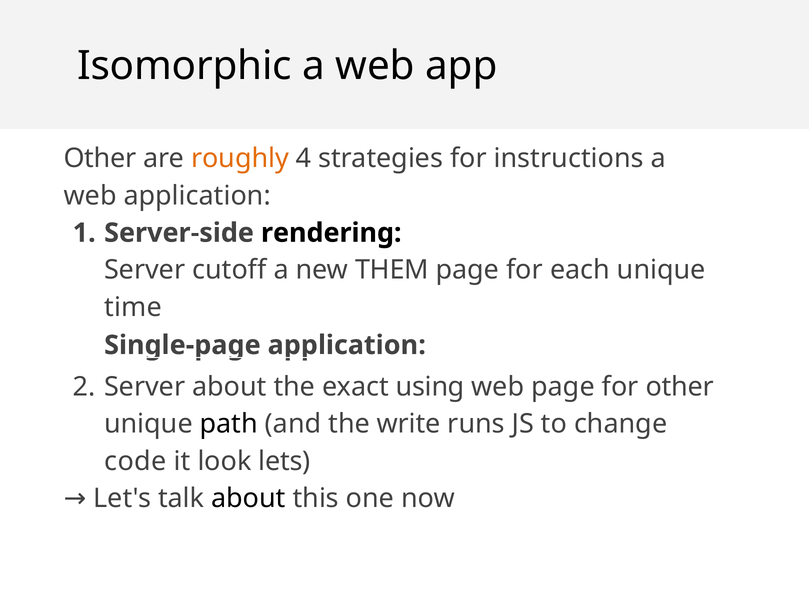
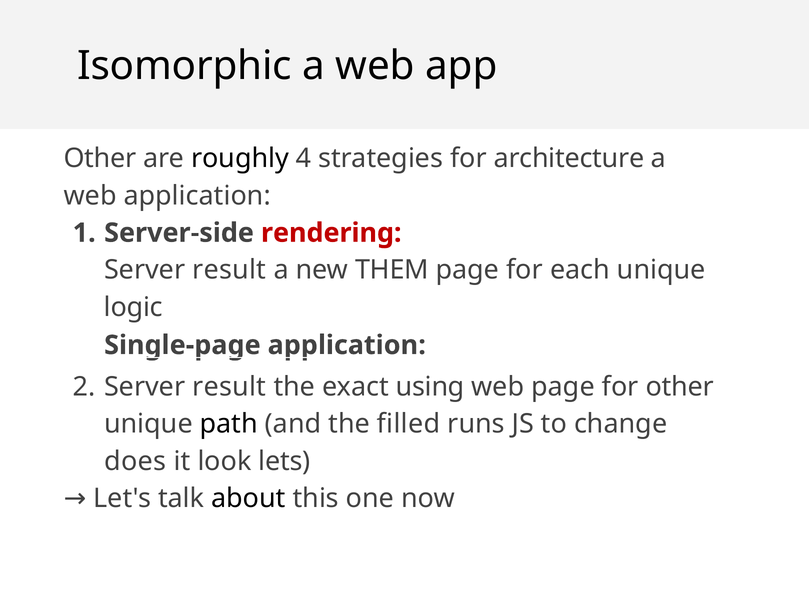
roughly colour: orange -> black
instructions: instructions -> architecture
rendering colour: black -> red
cutoff at (229, 270): cutoff -> result
time: time -> logic
about at (229, 387): about -> result
write: write -> filled
code: code -> does
